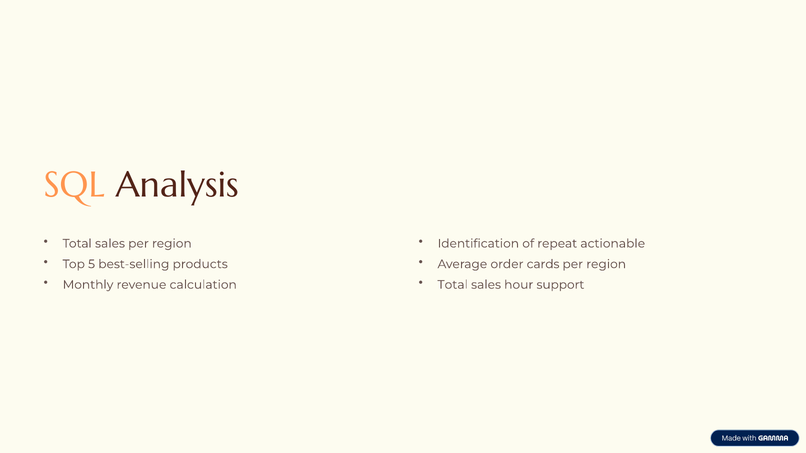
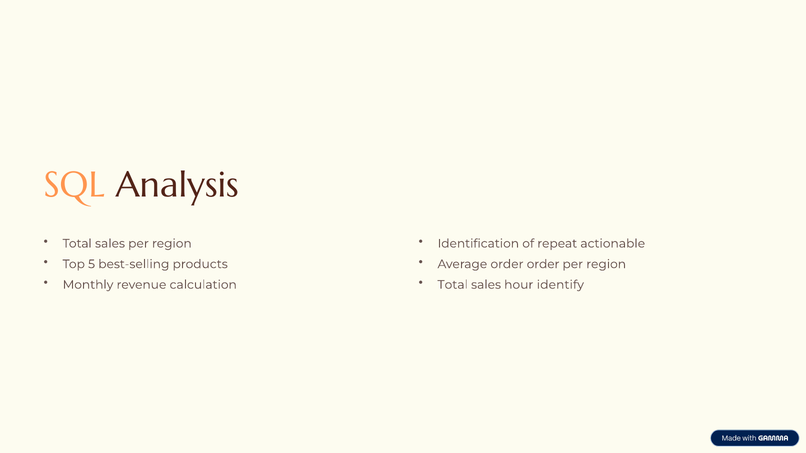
order cards: cards -> order
support: support -> identify
